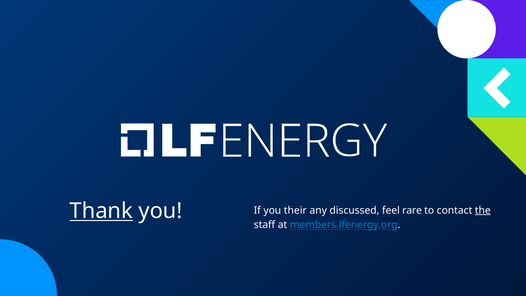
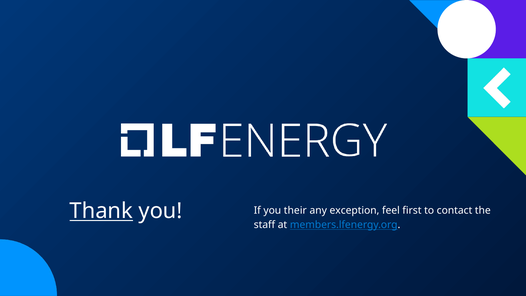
discussed: discussed -> exception
rare: rare -> first
the underline: present -> none
